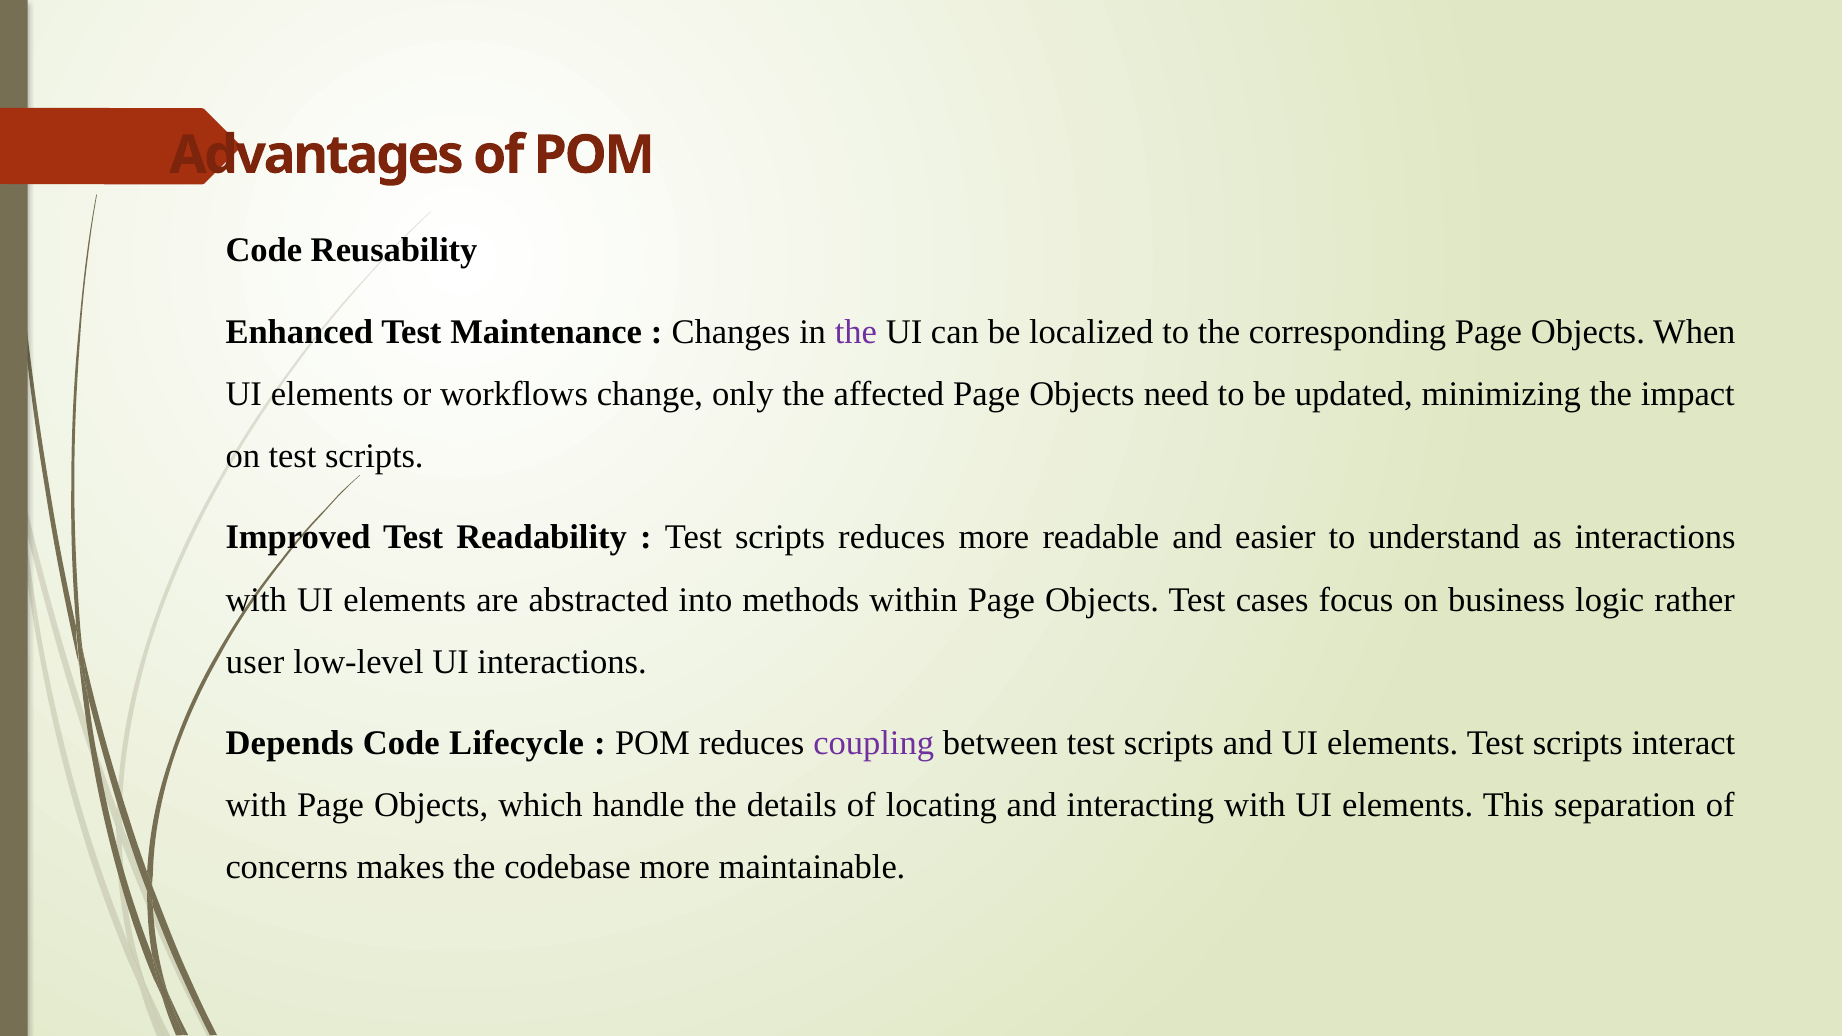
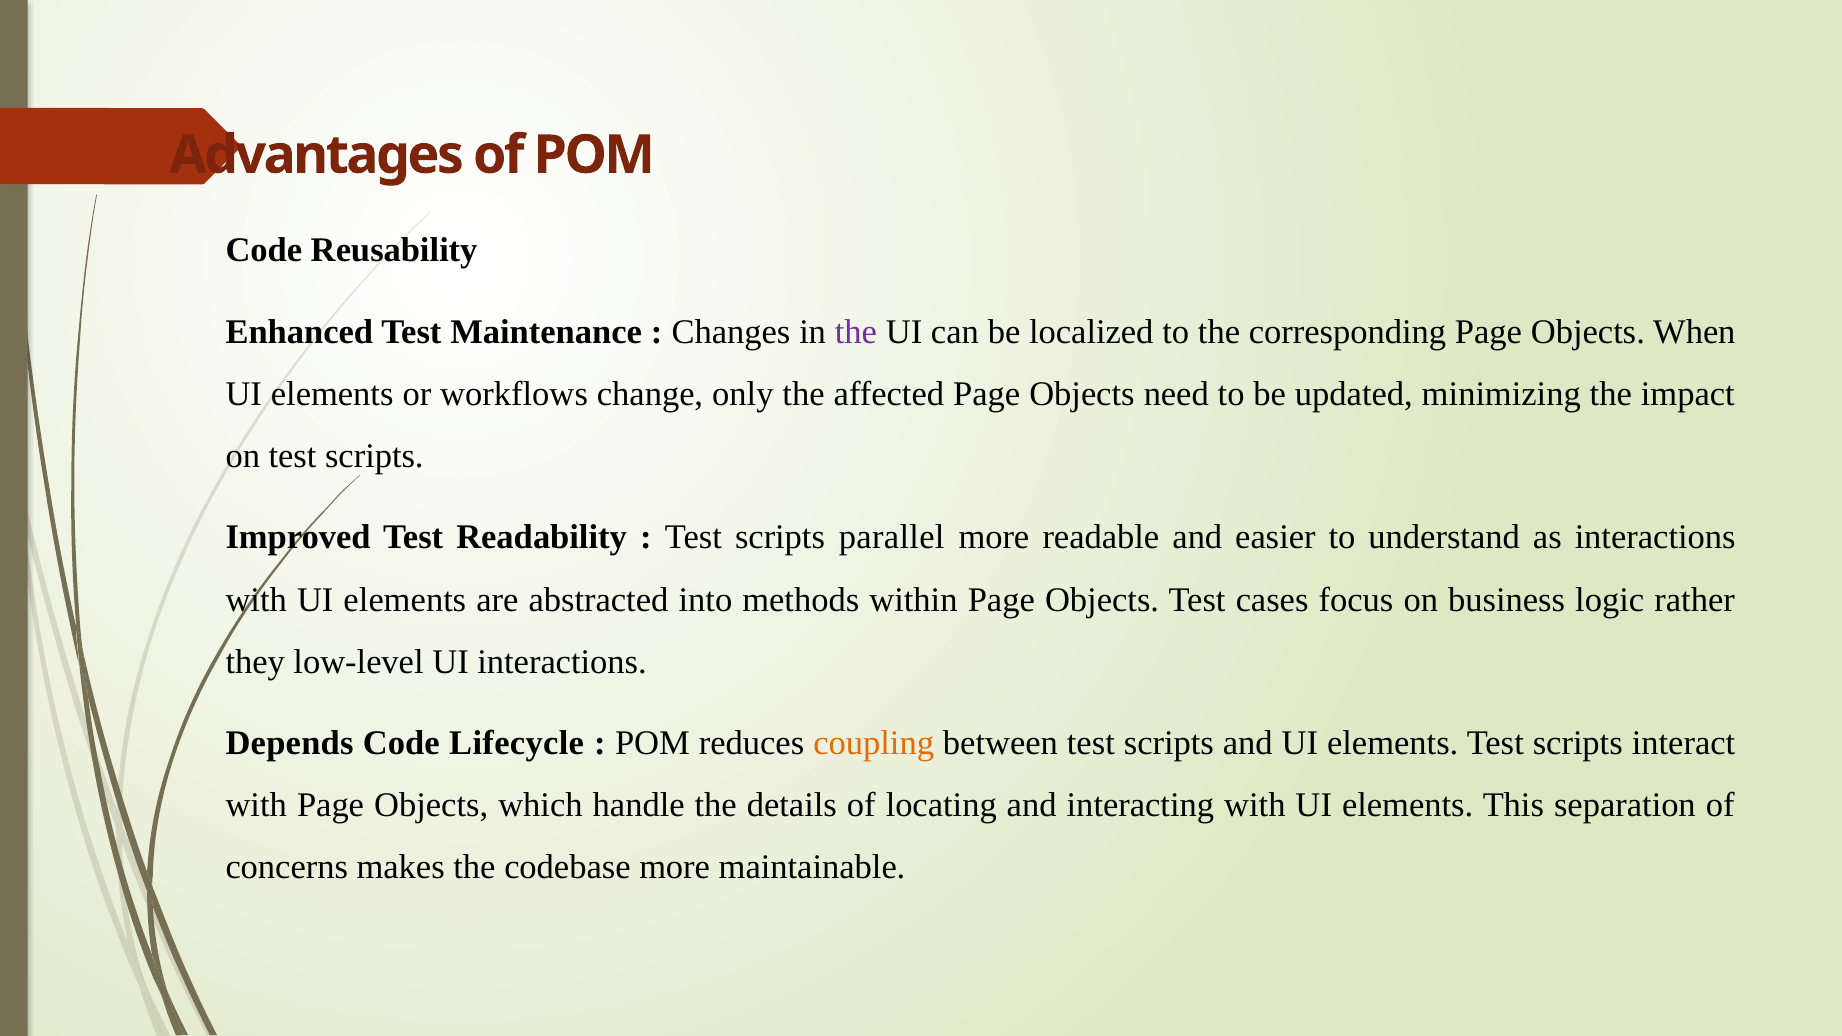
scripts reduces: reduces -> parallel
user: user -> they
coupling colour: purple -> orange
